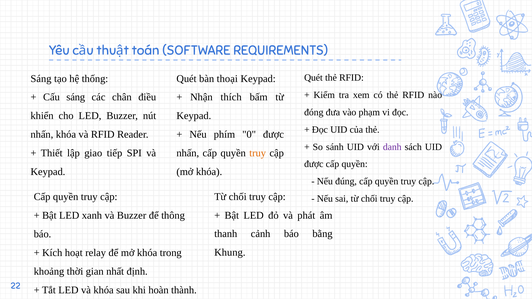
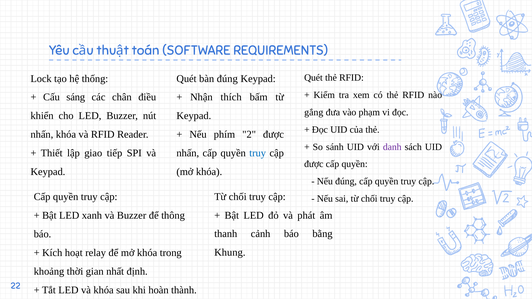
Sáng at (41, 79): Sáng -> Lock
bàn thoại: thoại -> đúng
đóng: đóng -> gắng
0: 0 -> 2
truy at (258, 153) colour: orange -> blue
